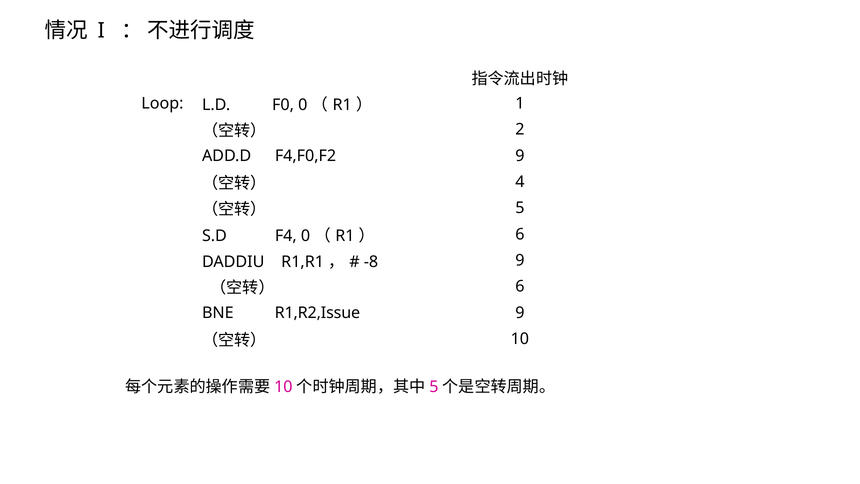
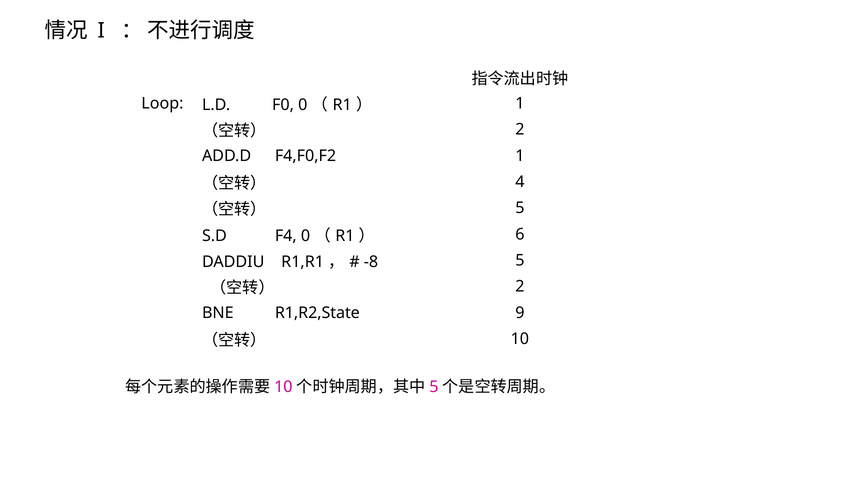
F4,F0,F2 9: 9 -> 1
-8 9: 9 -> 5
6 at (520, 286): 6 -> 2
R1,R2,Issue: R1,R2,Issue -> R1,R2,State
